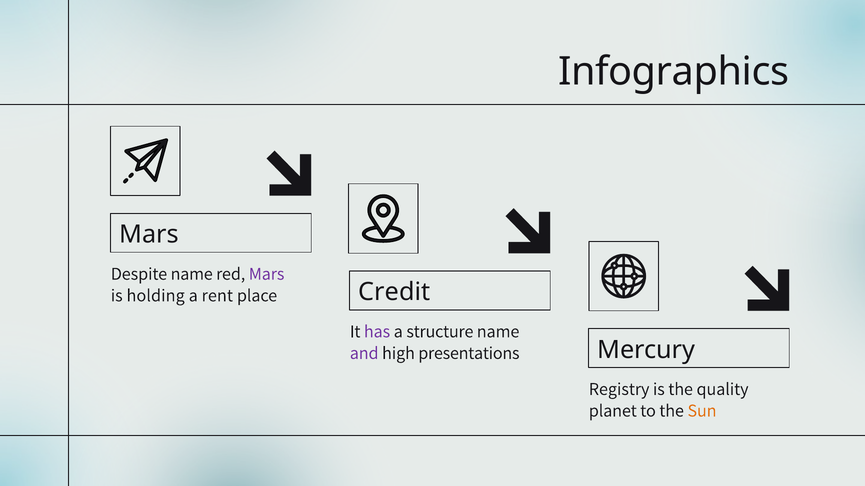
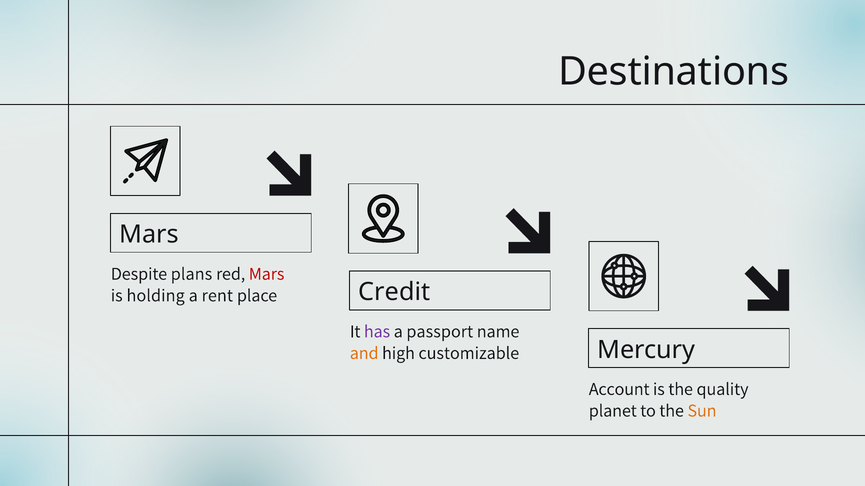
Infographics: Infographics -> Destinations
Despite name: name -> plans
Mars at (267, 274) colour: purple -> red
structure: structure -> passport
and colour: purple -> orange
presentations: presentations -> customizable
Registry: Registry -> Account
